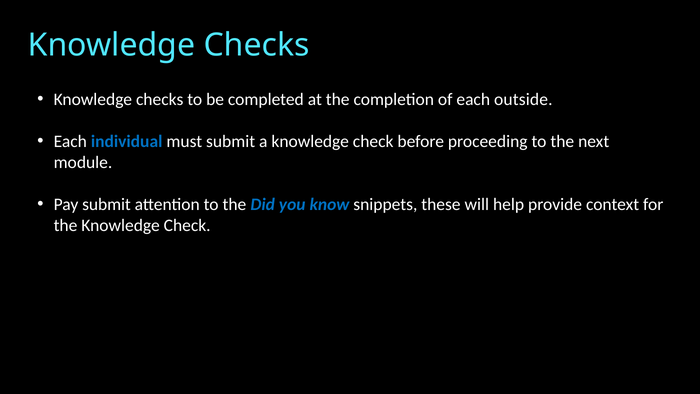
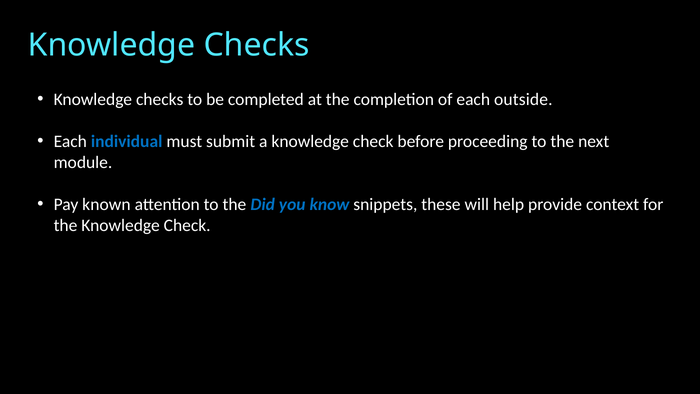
Pay submit: submit -> known
